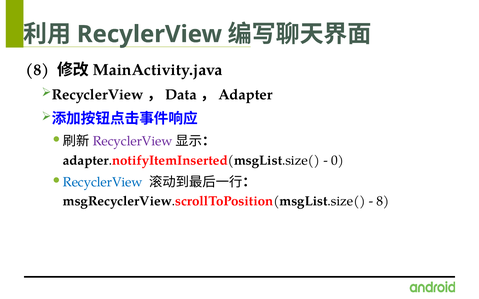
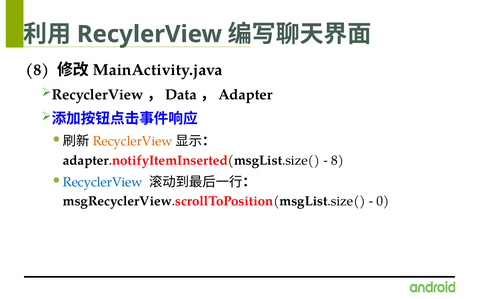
RecyclerView at (133, 141) colour: purple -> orange
0 at (337, 160): 0 -> 8
8 at (383, 201): 8 -> 0
